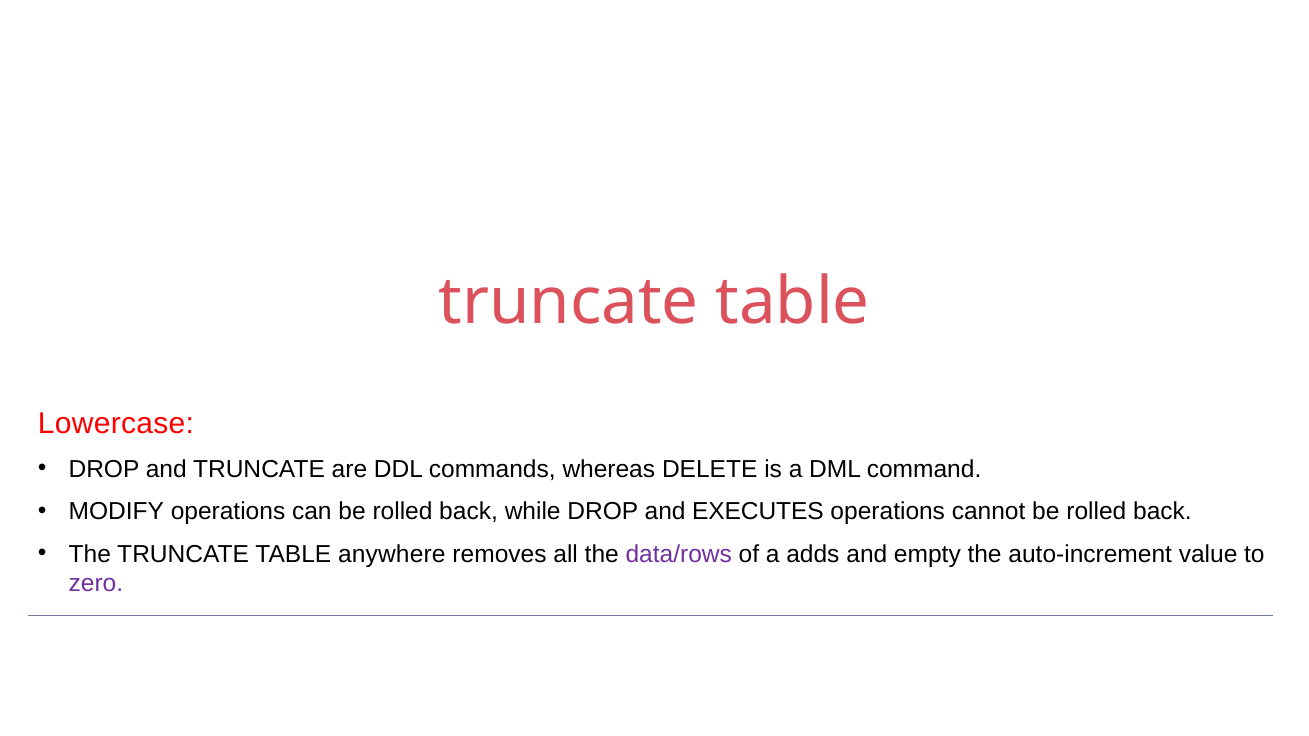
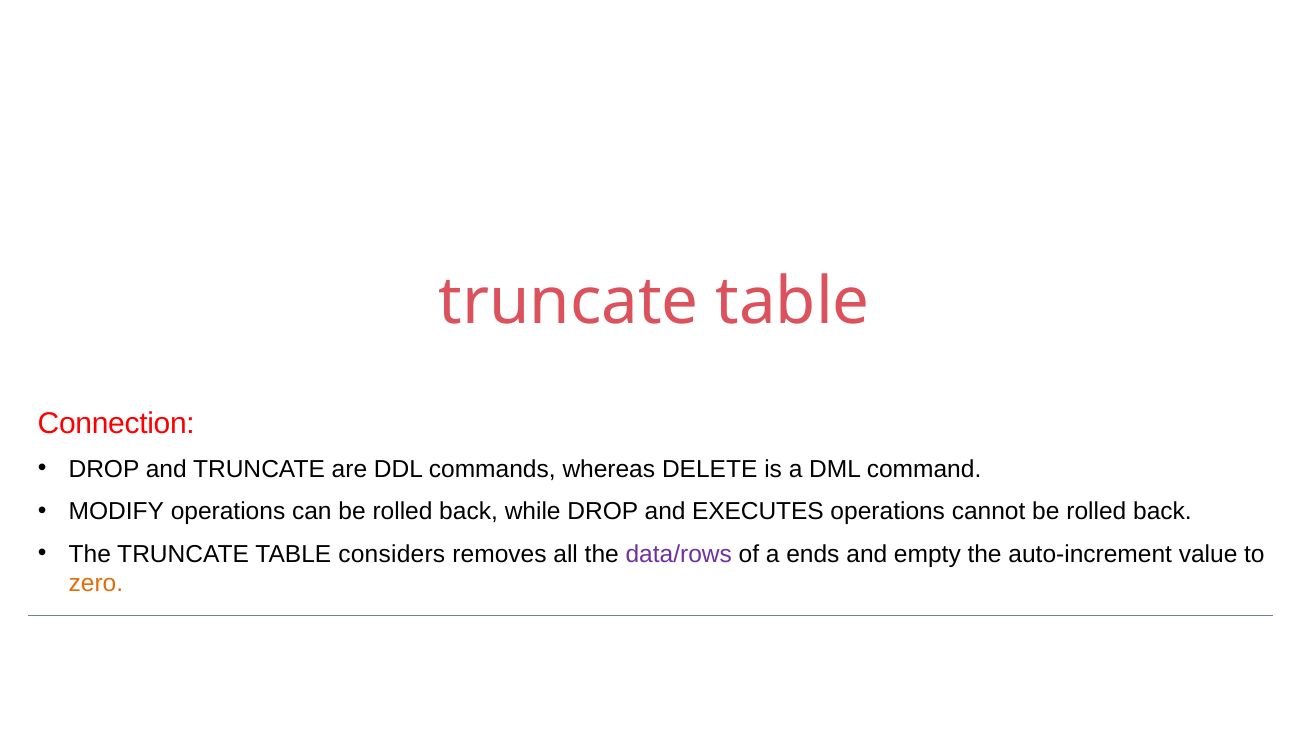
Lowercase: Lowercase -> Connection
anywhere: anywhere -> considers
adds: adds -> ends
zero colour: purple -> orange
